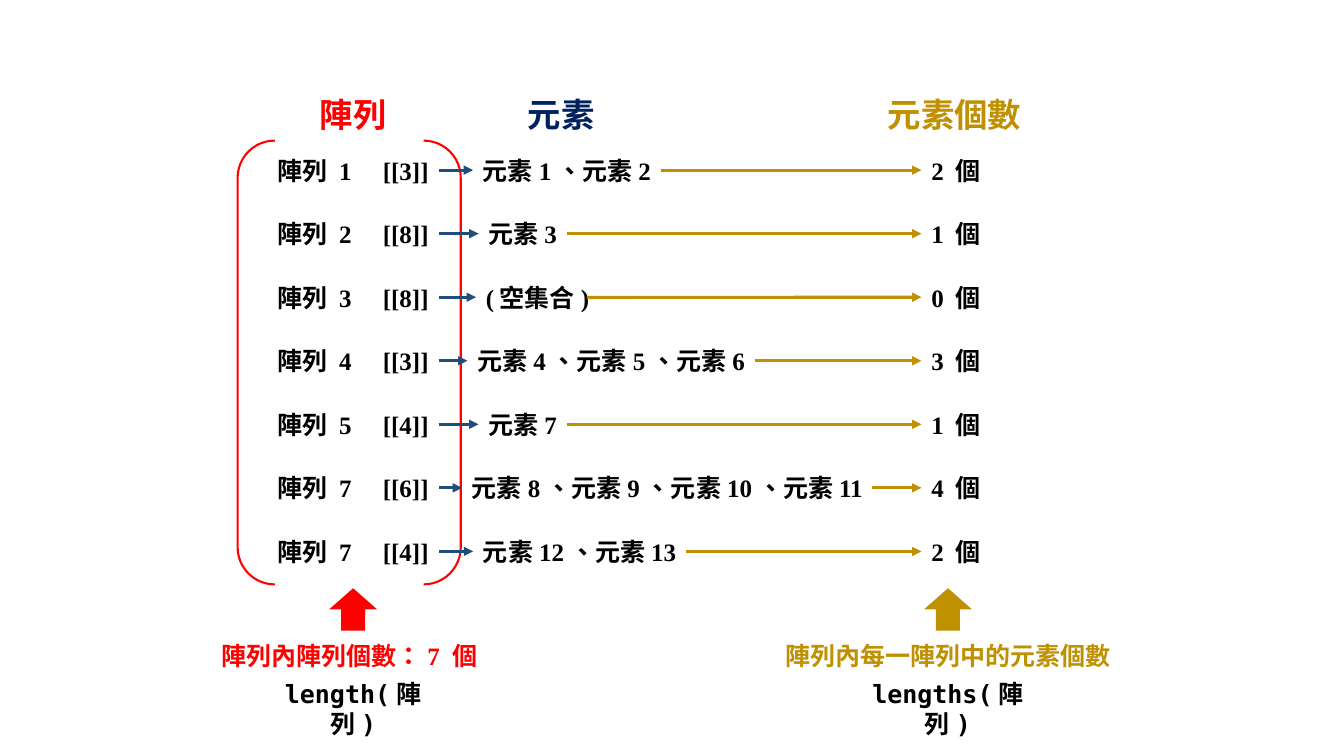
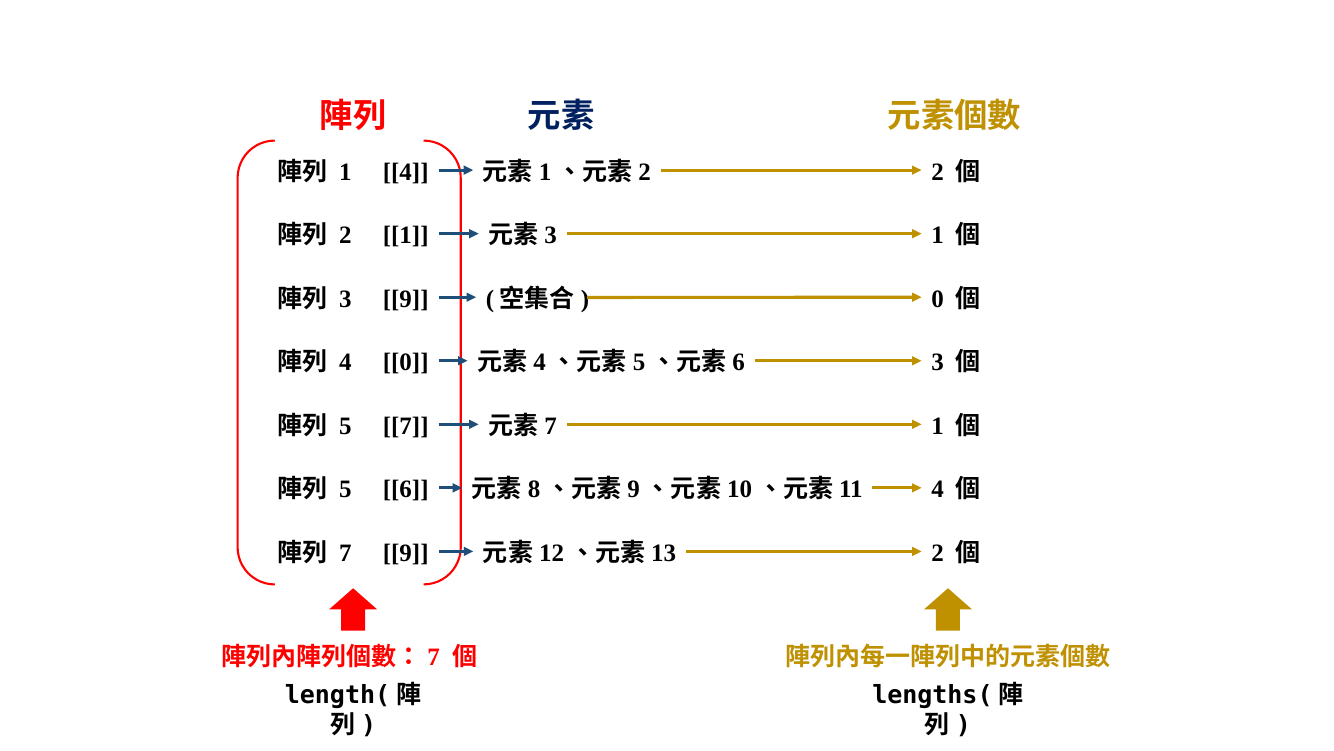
1 3: 3 -> 4
2 8: 8 -> 1
3 8: 8 -> 9
4 3: 3 -> 0
5 4: 4 -> 7
7 at (345, 489): 7 -> 5
7 4: 4 -> 9
